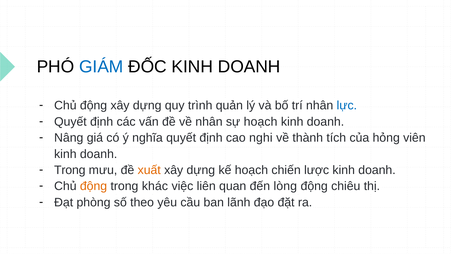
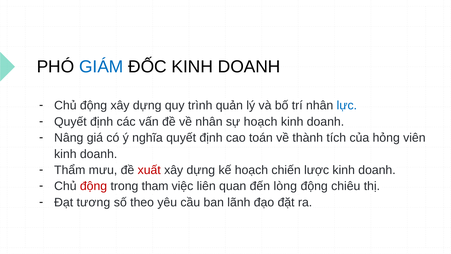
nghi: nghi -> toán
Trong at (70, 170): Trong -> Thẩm
xuất colour: orange -> red
động at (94, 186) colour: orange -> red
khác: khác -> tham
phòng: phòng -> tương
